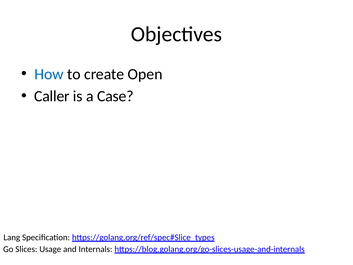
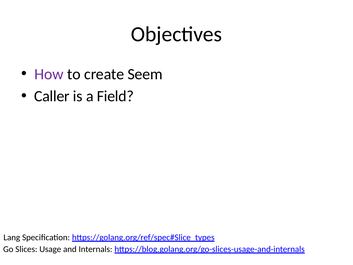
How colour: blue -> purple
Open: Open -> Seem
Case: Case -> Field
